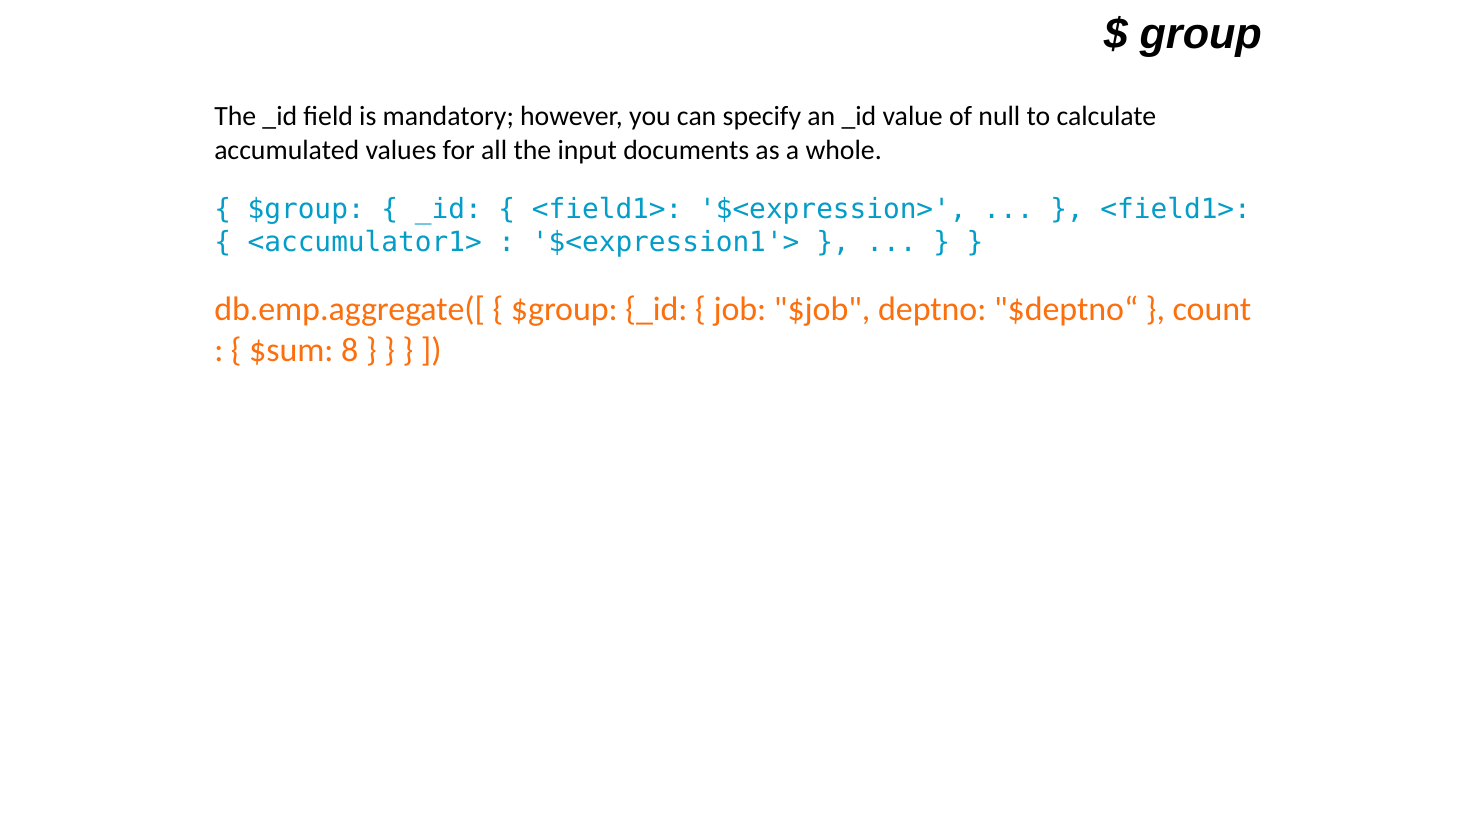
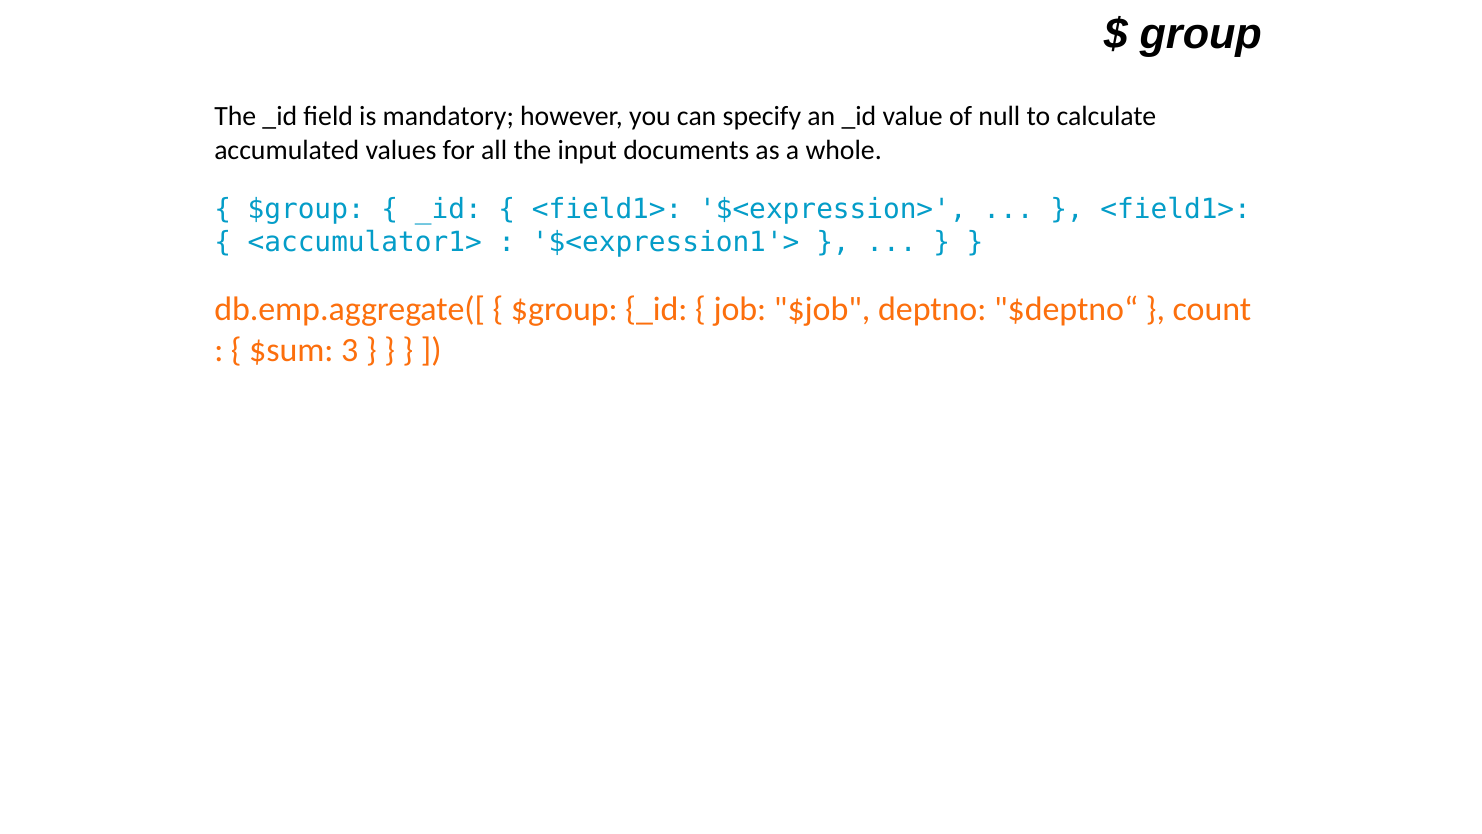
8: 8 -> 3
